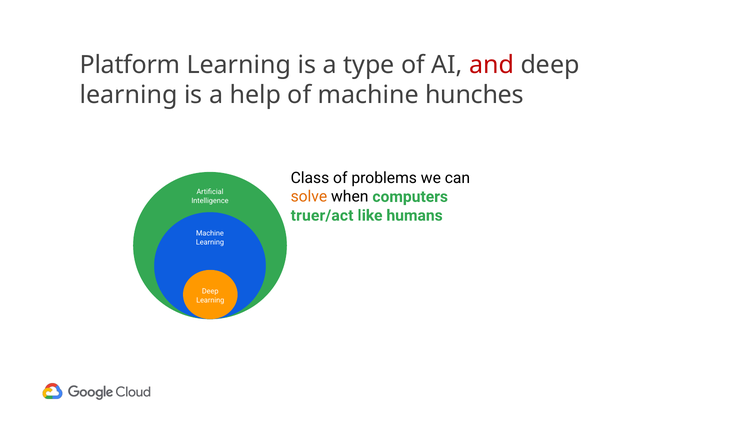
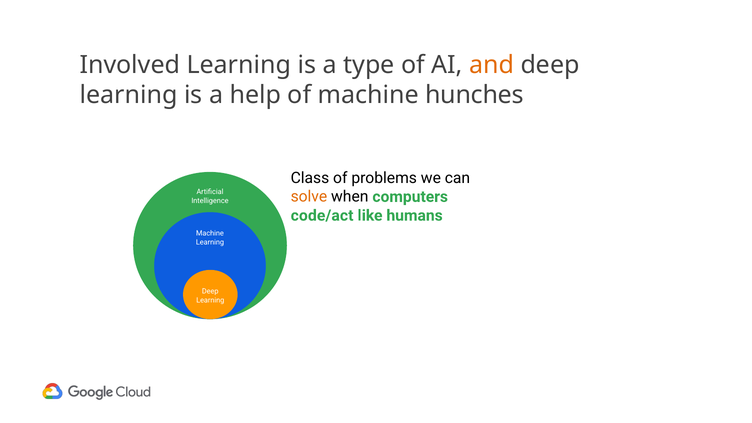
Platform: Platform -> Involved
and colour: red -> orange
truer/act: truer/act -> code/act
